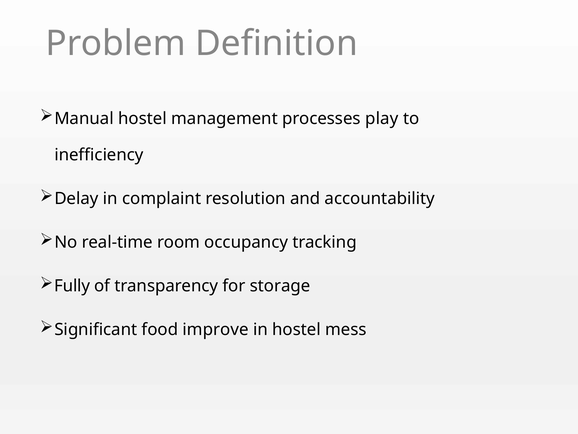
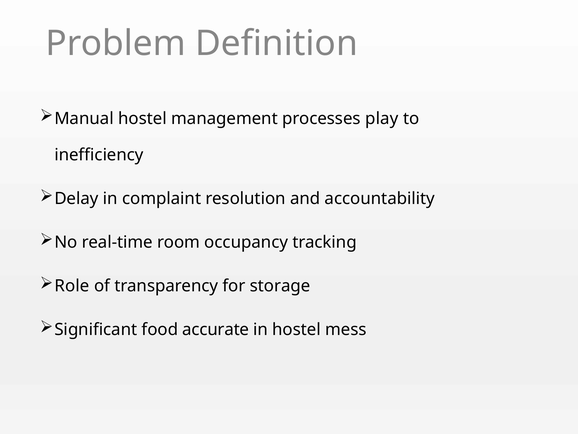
Fully: Fully -> Role
improve: improve -> accurate
